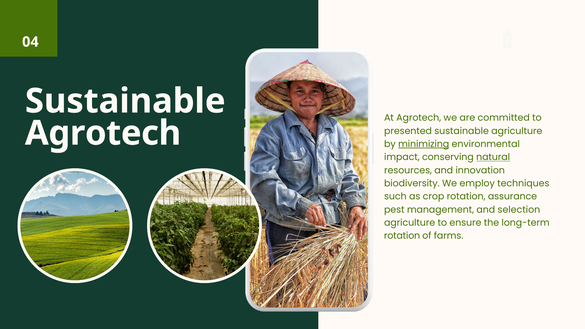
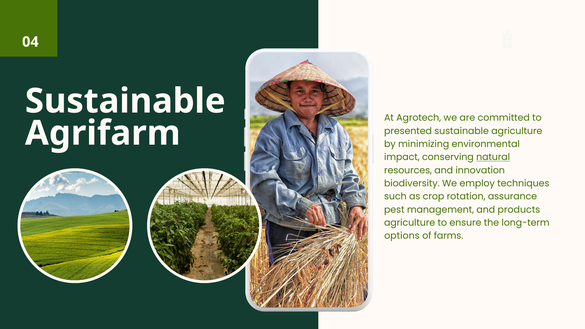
Agrotech at (103, 133): Agrotech -> Agrifarm
minimizing underline: present -> none
selection: selection -> products
rotation at (402, 236): rotation -> options
